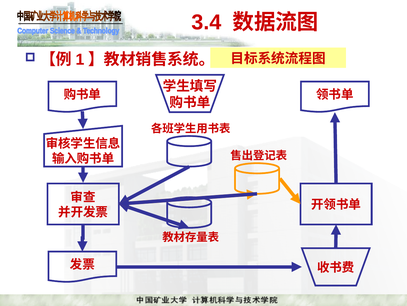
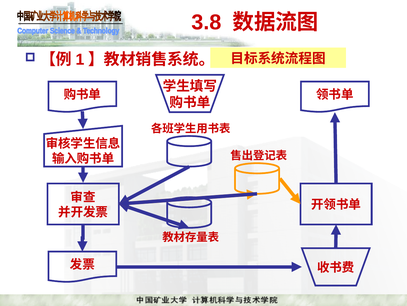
3.4: 3.4 -> 3.8
